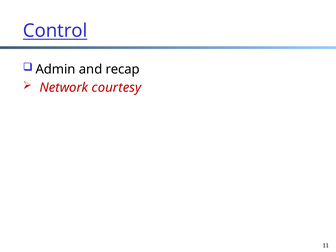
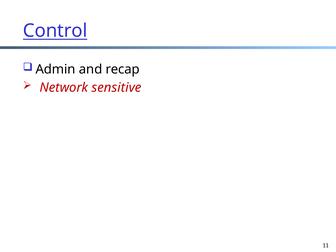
courtesy: courtesy -> sensitive
